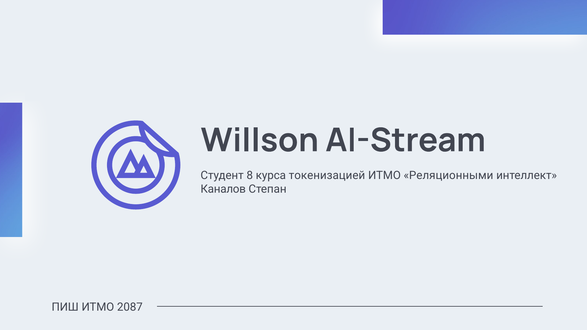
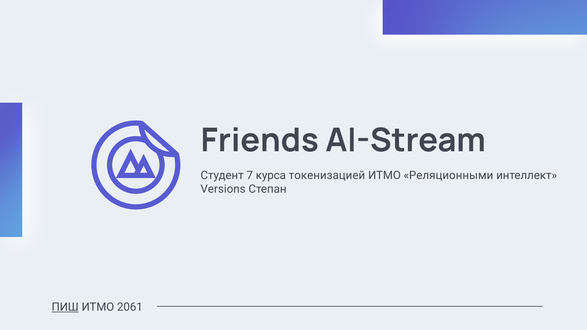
Willson: Willson -> Friends
8: 8 -> 7
Каналов: Каналов -> Versions
ПИШ underline: none -> present
2087: 2087 -> 2061
